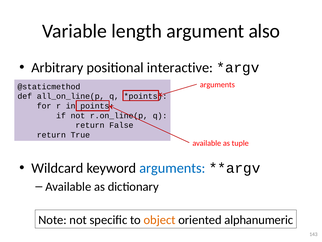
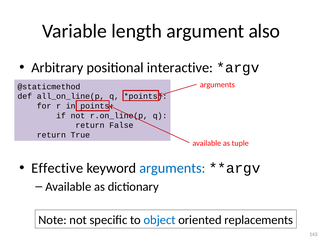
Wildcard: Wildcard -> Effective
object colour: orange -> blue
alphanumeric: alphanumeric -> replacements
